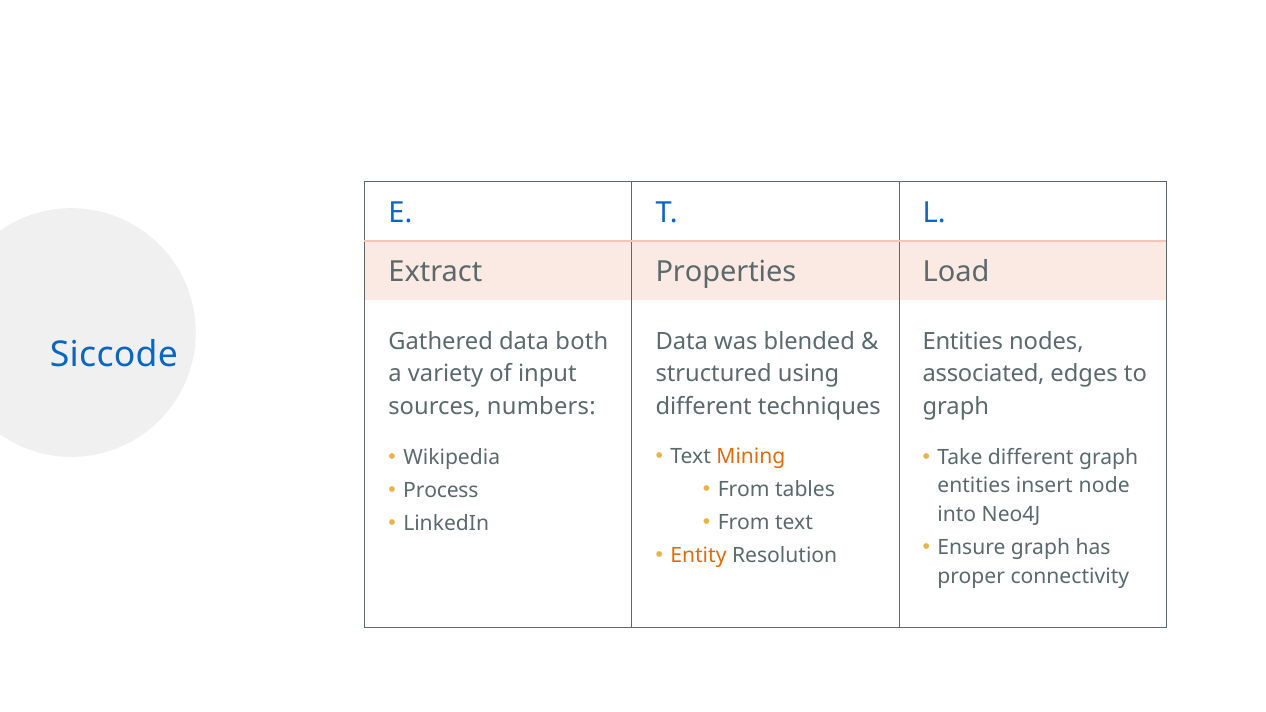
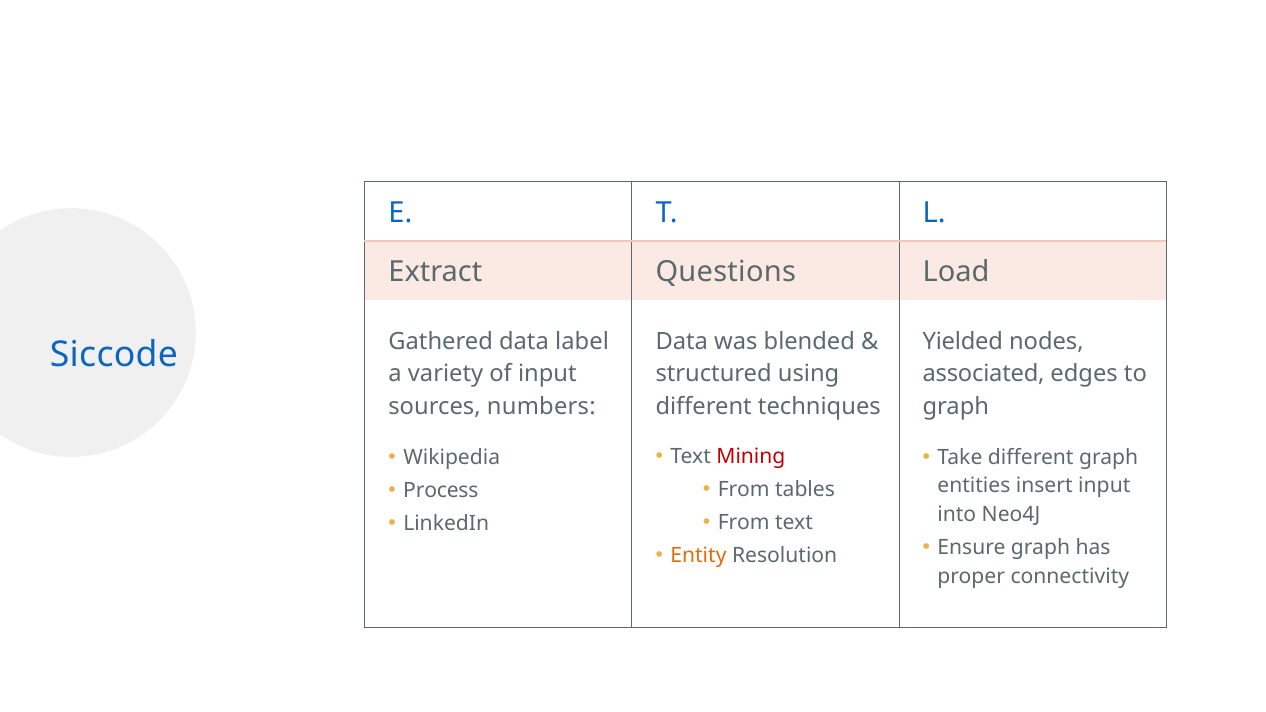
Properties: Properties -> Questions
both: both -> label
Entities at (963, 341): Entities -> Yielded
Mining colour: orange -> red
insert node: node -> input
